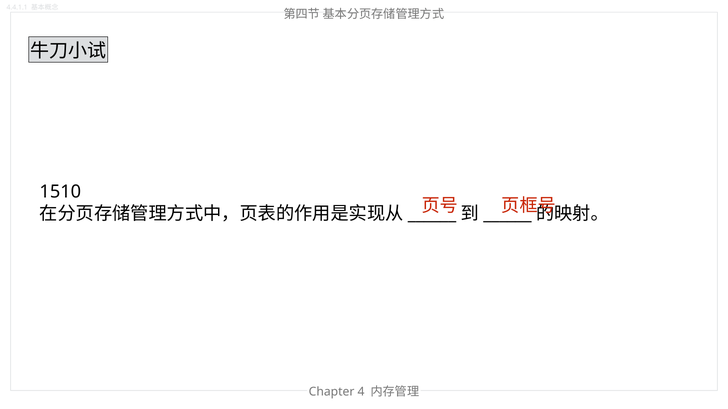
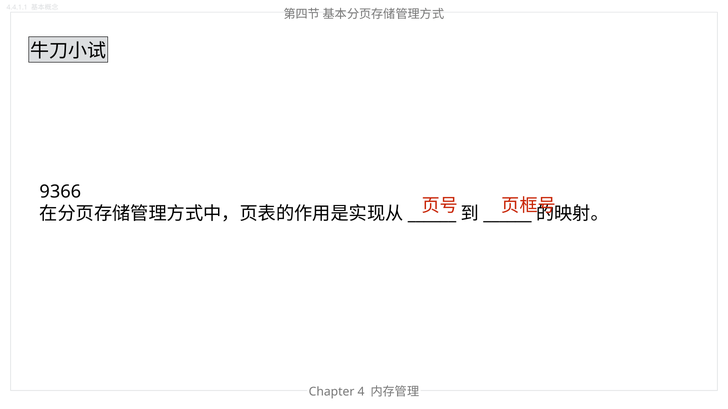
1510: 1510 -> 9366
